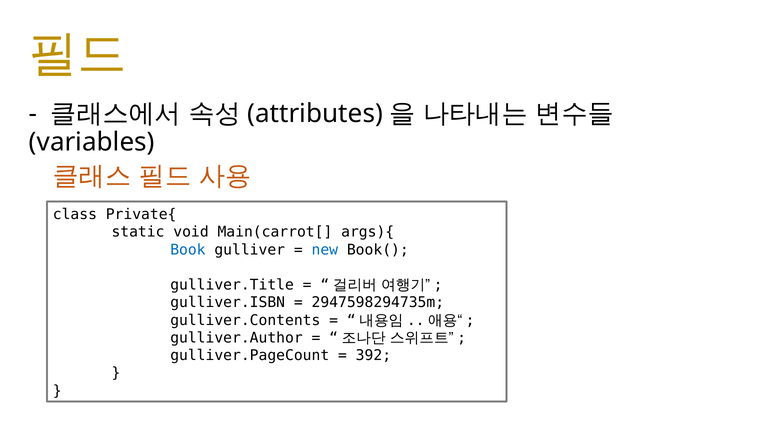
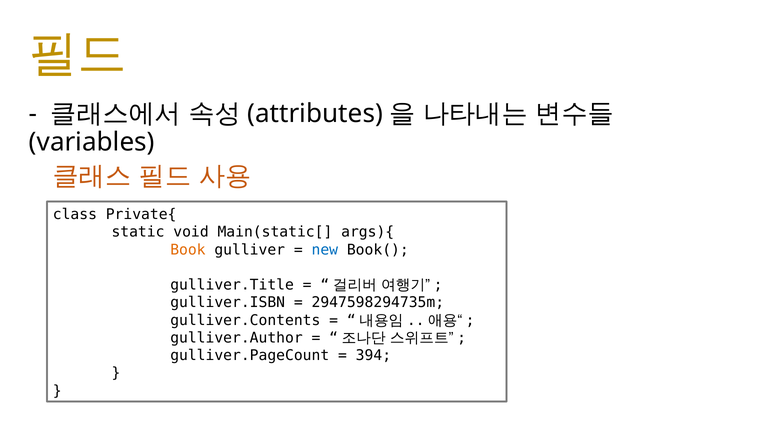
Main(carrot[: Main(carrot[ -> Main(static[
Book colour: blue -> orange
392: 392 -> 394
